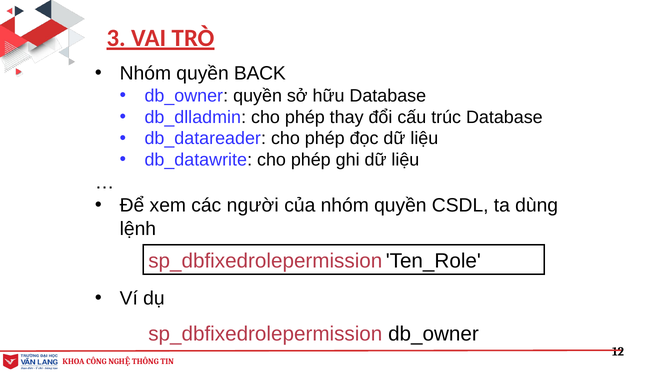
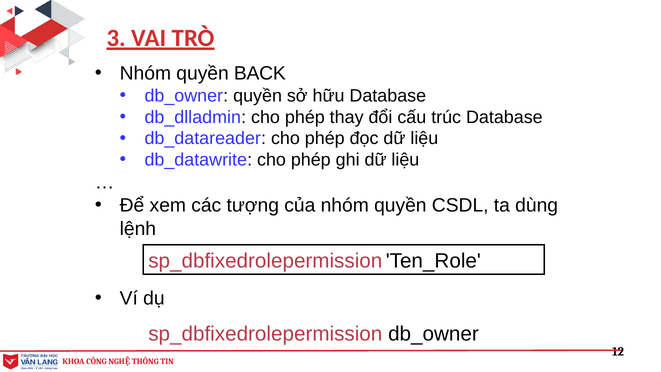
người: người -> tượng
